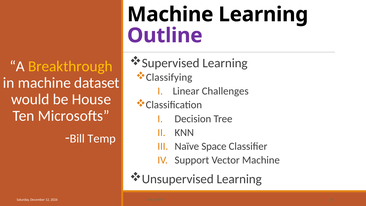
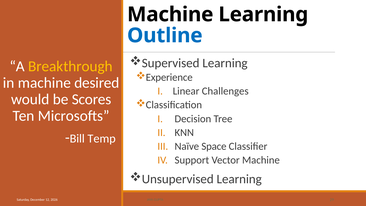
Outline colour: purple -> blue
Classifying: Classifying -> Experience
dataset: dataset -> desired
House: House -> Scores
